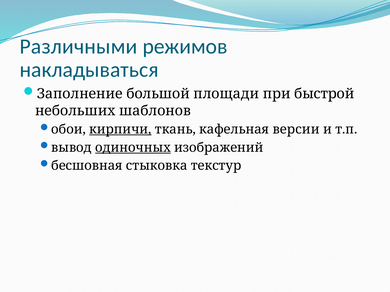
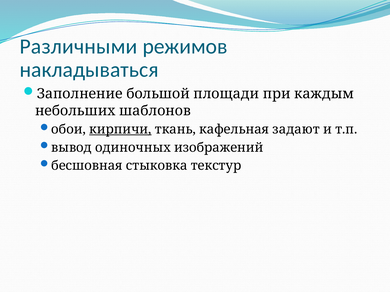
быстрой: быстрой -> каждым
версии: версии -> задают
одиночных underline: present -> none
